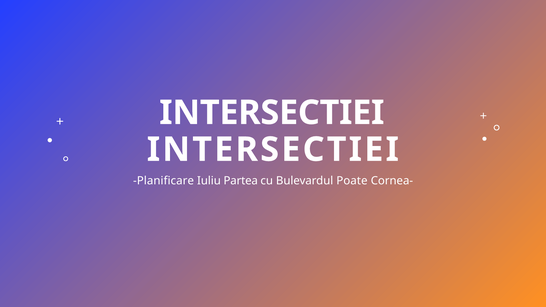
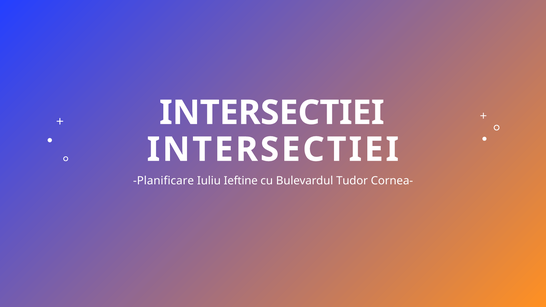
Partea: Partea -> Ieftine
Poate: Poate -> Tudor
